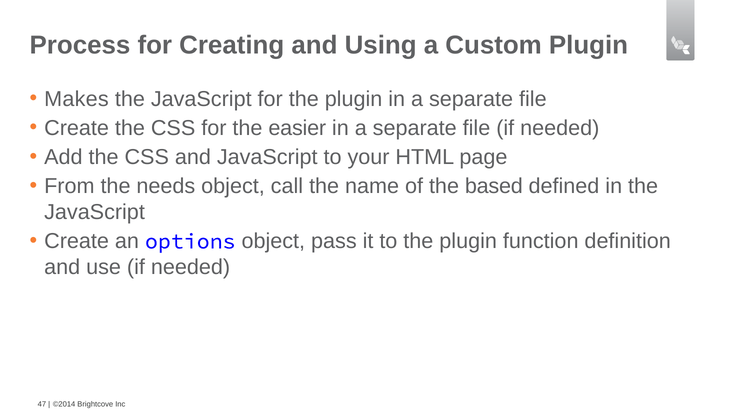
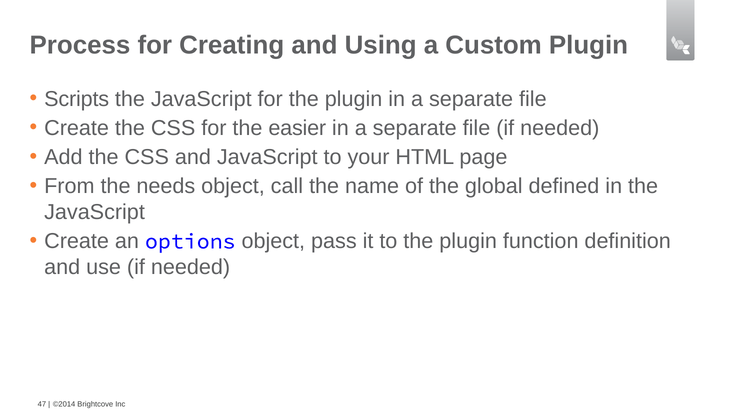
Makes: Makes -> Scripts
based: based -> global
